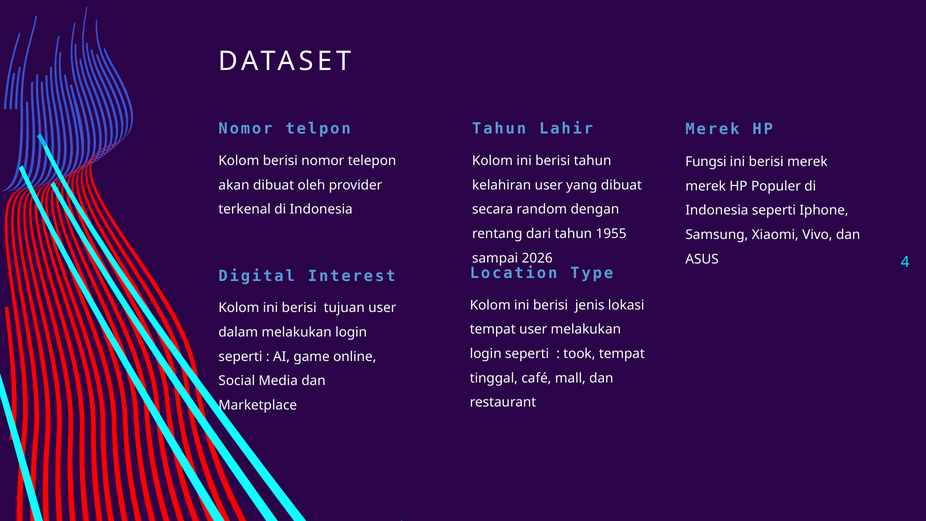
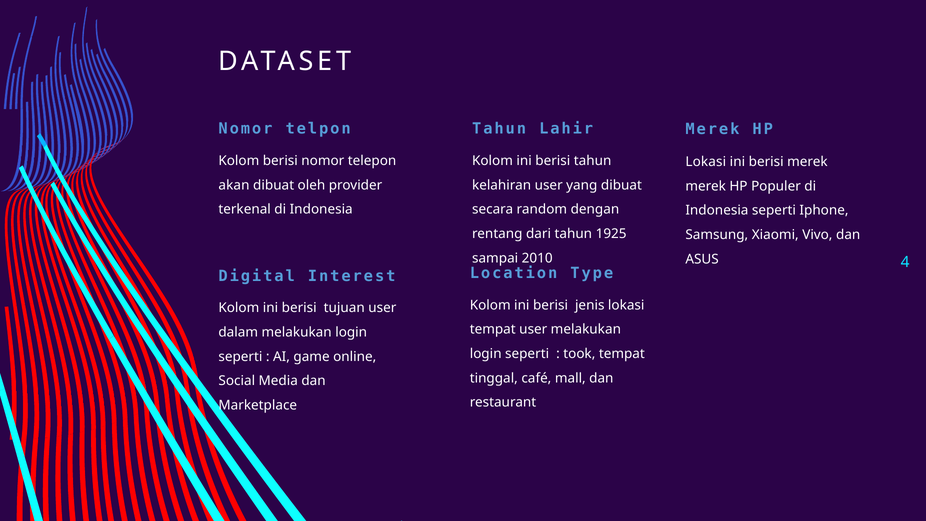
Fungsi at (706, 162): Fungsi -> Lokasi
1955: 1955 -> 1925
2026: 2026 -> 2010
